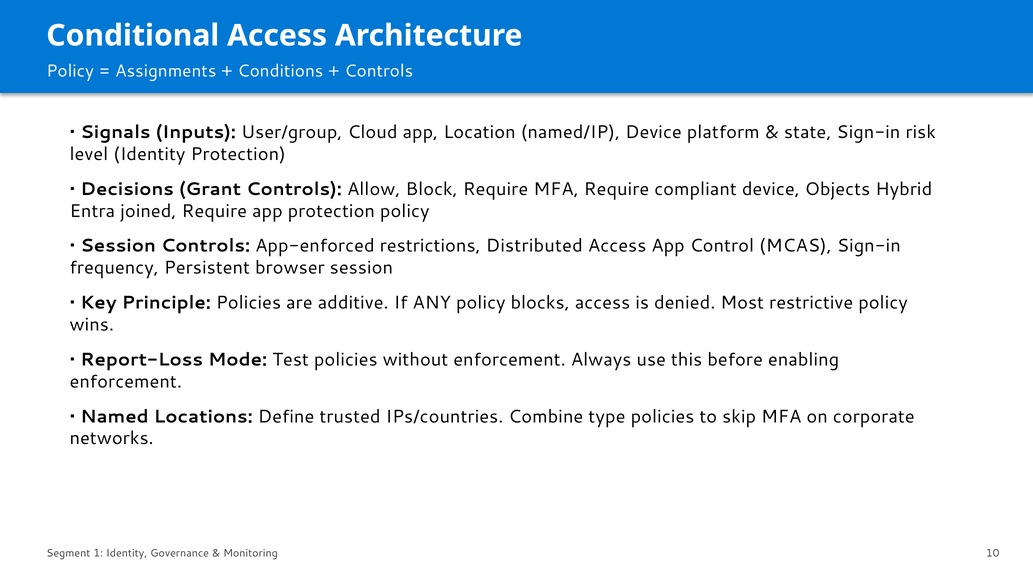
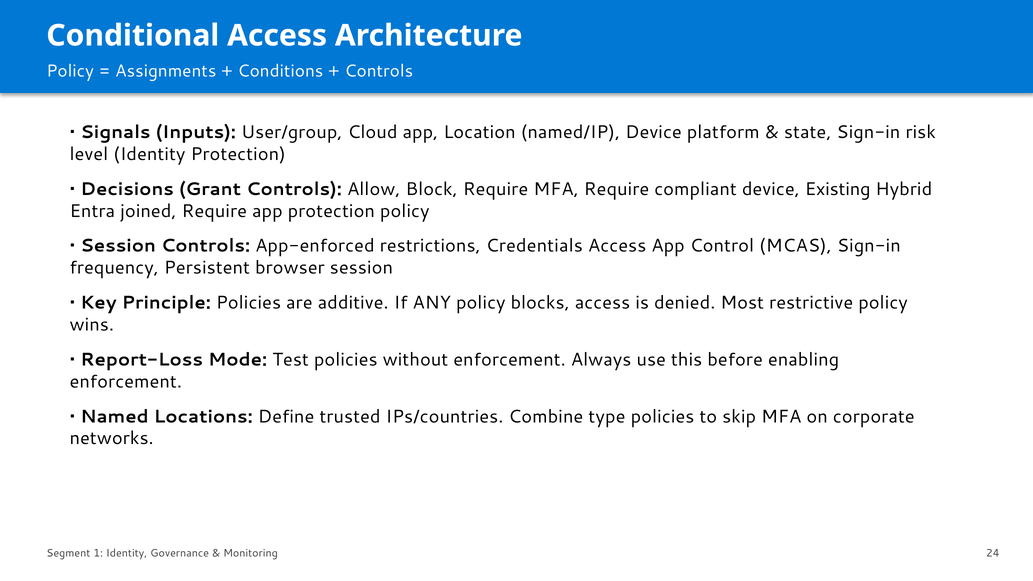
Objects: Objects -> Existing
Distributed: Distributed -> Credentials
10: 10 -> 24
